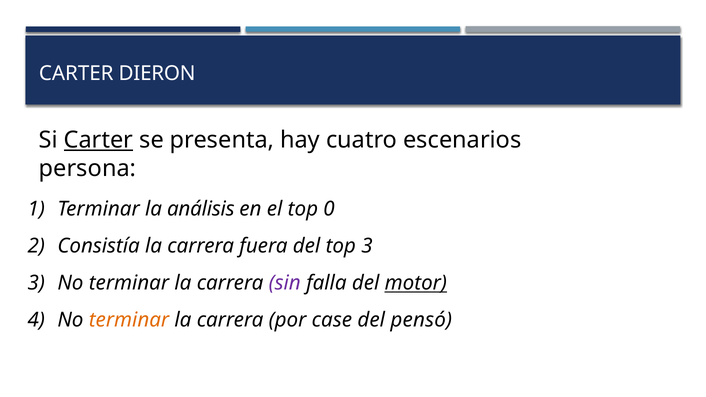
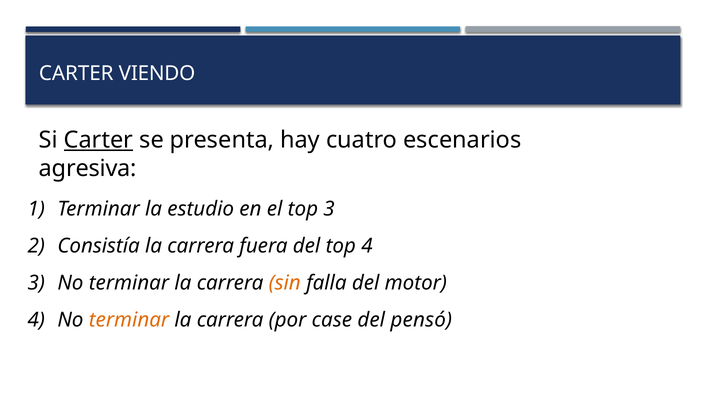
DIERON: DIERON -> VIENDO
persona: persona -> agresiva
análisis: análisis -> estudio
top 0: 0 -> 3
top 3: 3 -> 4
sin colour: purple -> orange
motor underline: present -> none
